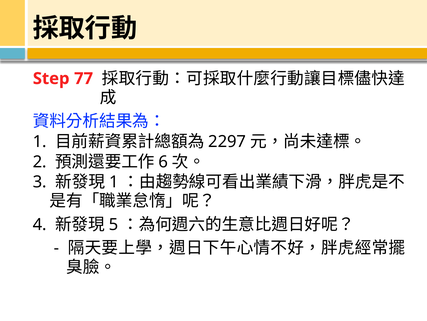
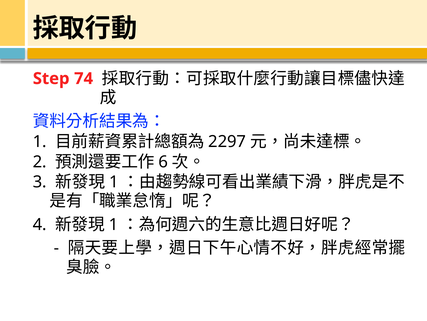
77: 77 -> 74
5 at (114, 224): 5 -> 1
